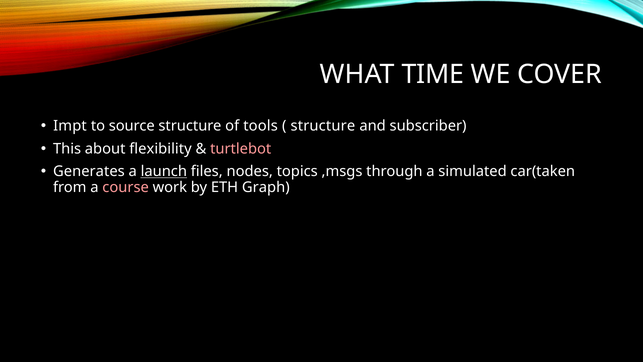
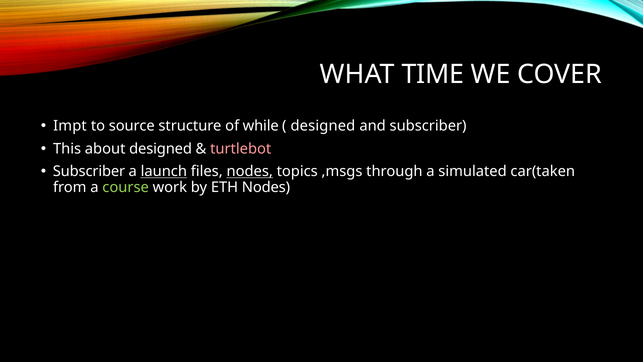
tools: tools -> while
structure at (323, 126): structure -> designed
about flexibility: flexibility -> designed
Generates at (89, 171): Generates -> Subscriber
nodes at (250, 171) underline: none -> present
course colour: pink -> light green
ETH Graph: Graph -> Nodes
